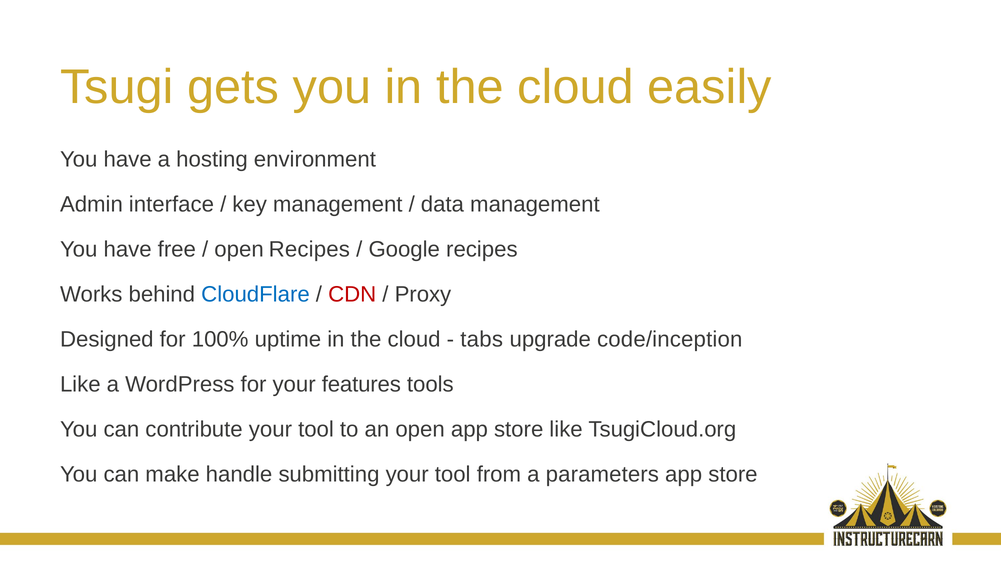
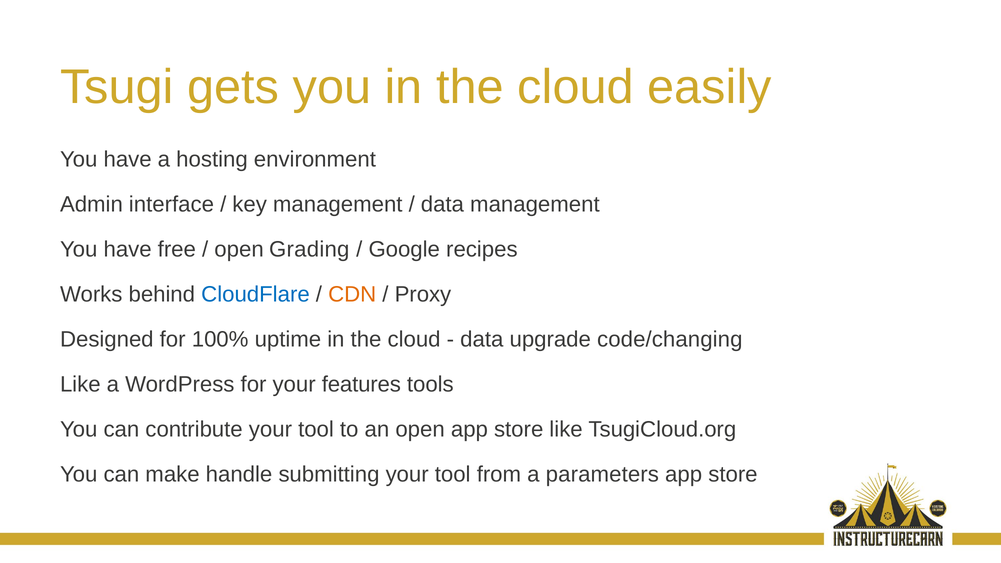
open Recipes: Recipes -> Grading
CDN colour: red -> orange
tabs at (482, 339): tabs -> data
code/inception: code/inception -> code/changing
